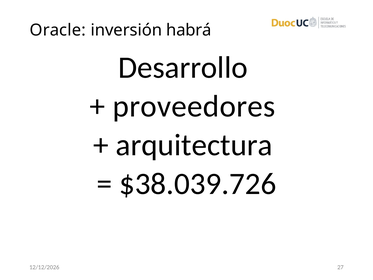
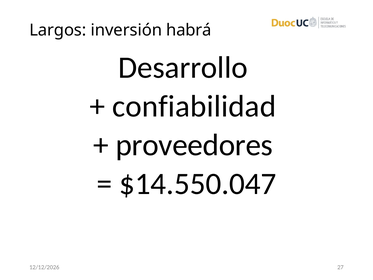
Oracle: Oracle -> Largos
proveedores: proveedores -> confiabilidad
arquitectura: arquitectura -> proveedores
$38.039.726: $38.039.726 -> $14.550.047
